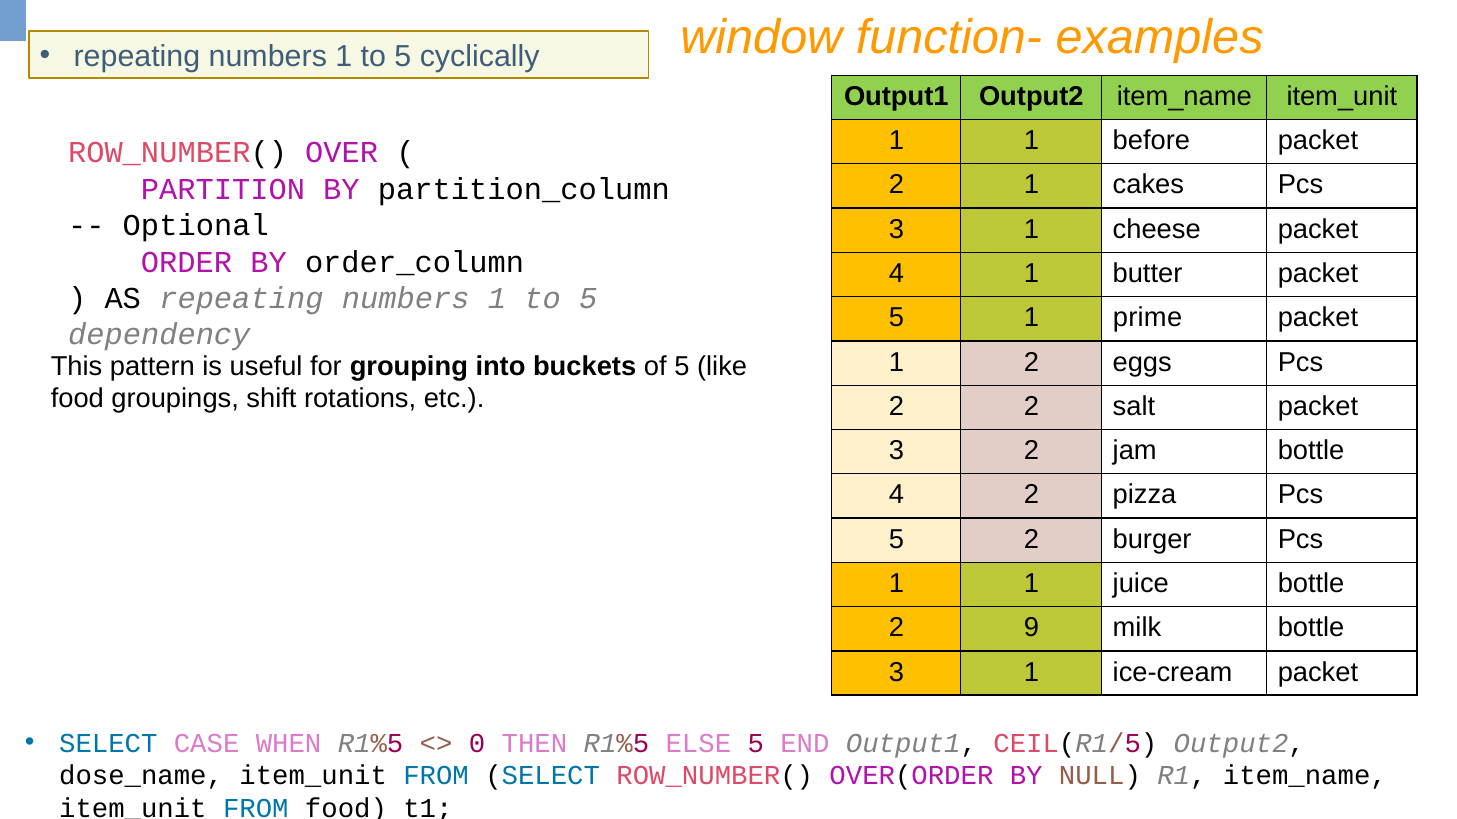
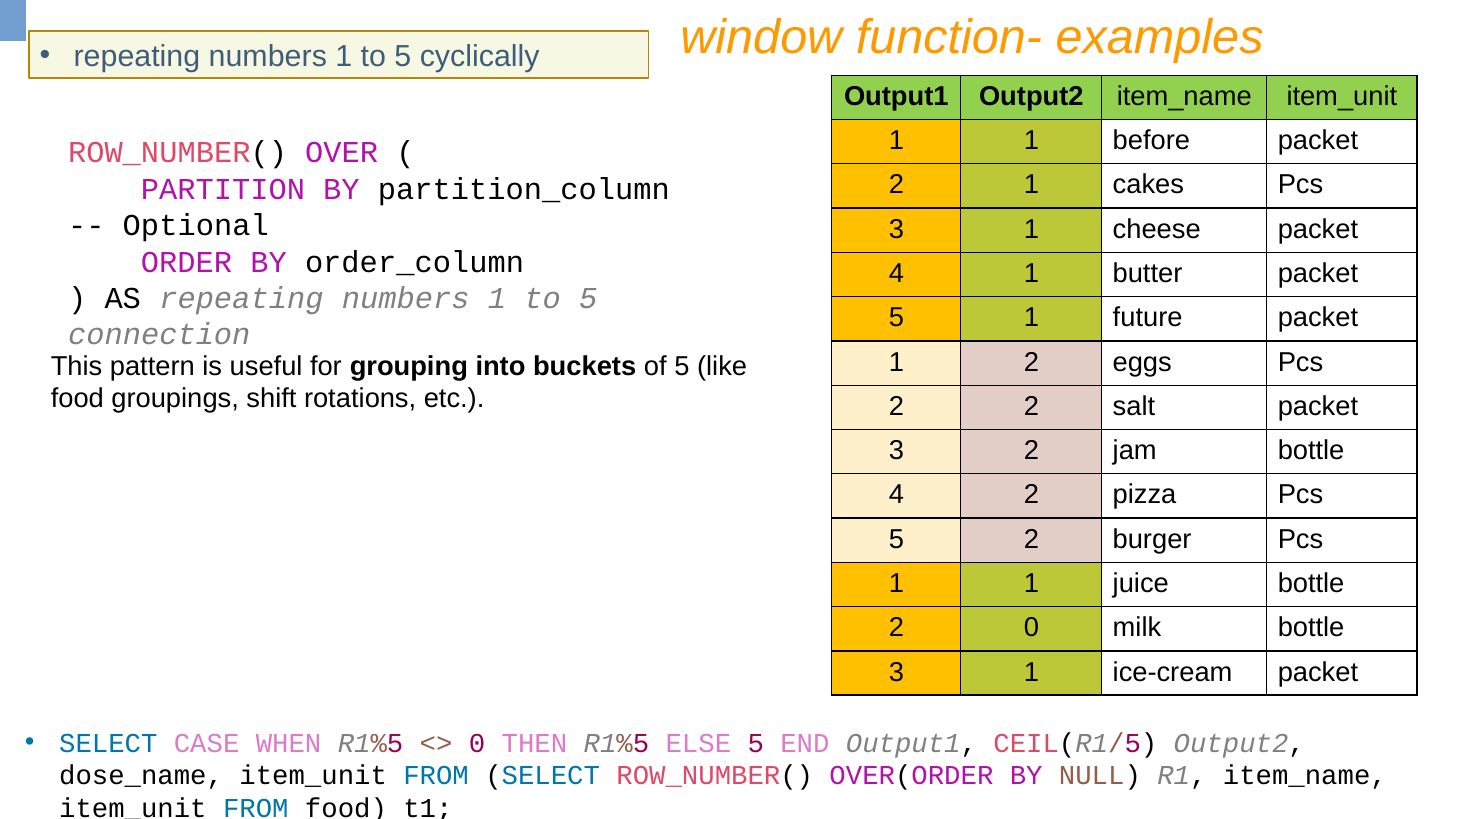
prime: prime -> future
dependency: dependency -> connection
2 9: 9 -> 0
